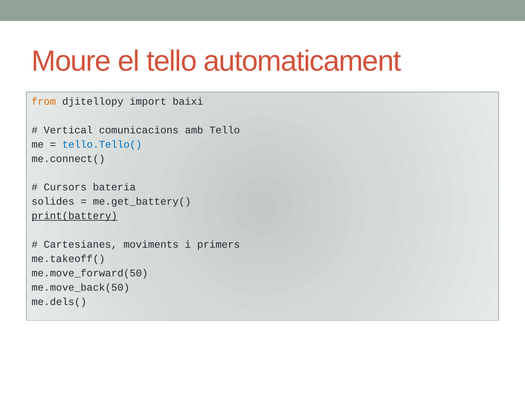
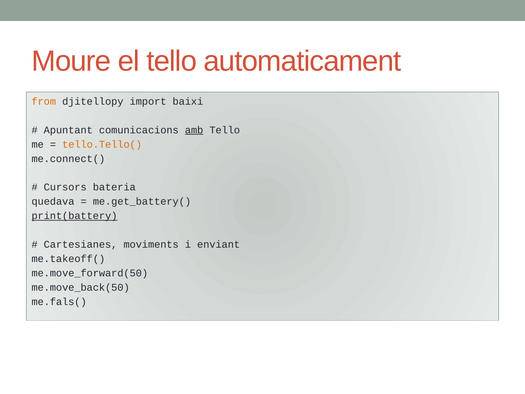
Vertical: Vertical -> Apuntant
amb underline: none -> present
tello.Tello( colour: blue -> orange
solides: solides -> quedava
primers: primers -> enviant
me.dels(: me.dels( -> me.fals(
